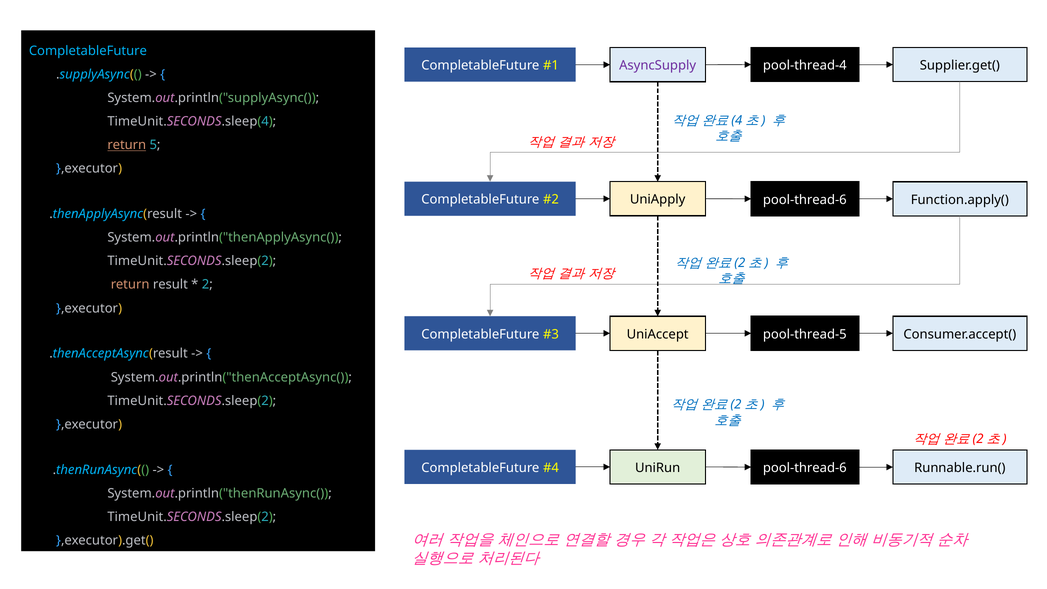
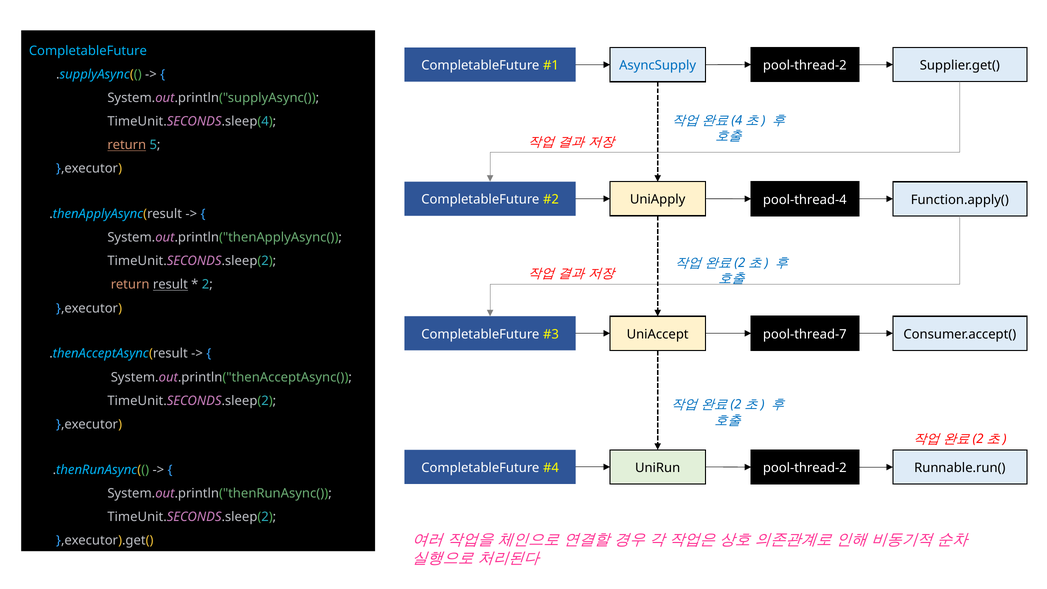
pool-thread-4 at (805, 65): pool-thread-4 -> pool-thread-2
AsyncSupply colour: purple -> blue
pool-thread-6 at (805, 200): pool-thread-6 -> pool-thread-4
result underline: none -> present
pool-thread-5: pool-thread-5 -> pool-thread-7
pool-thread-6 at (805, 468): pool-thread-6 -> pool-thread-2
